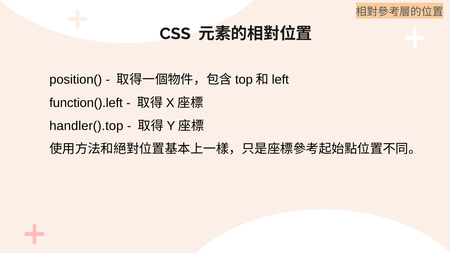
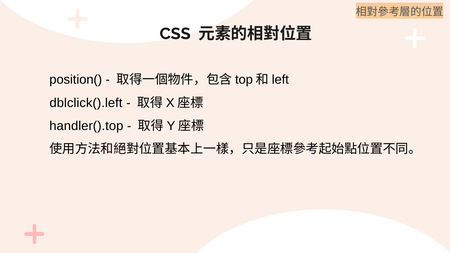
function().left: function().left -> dblclick().left
